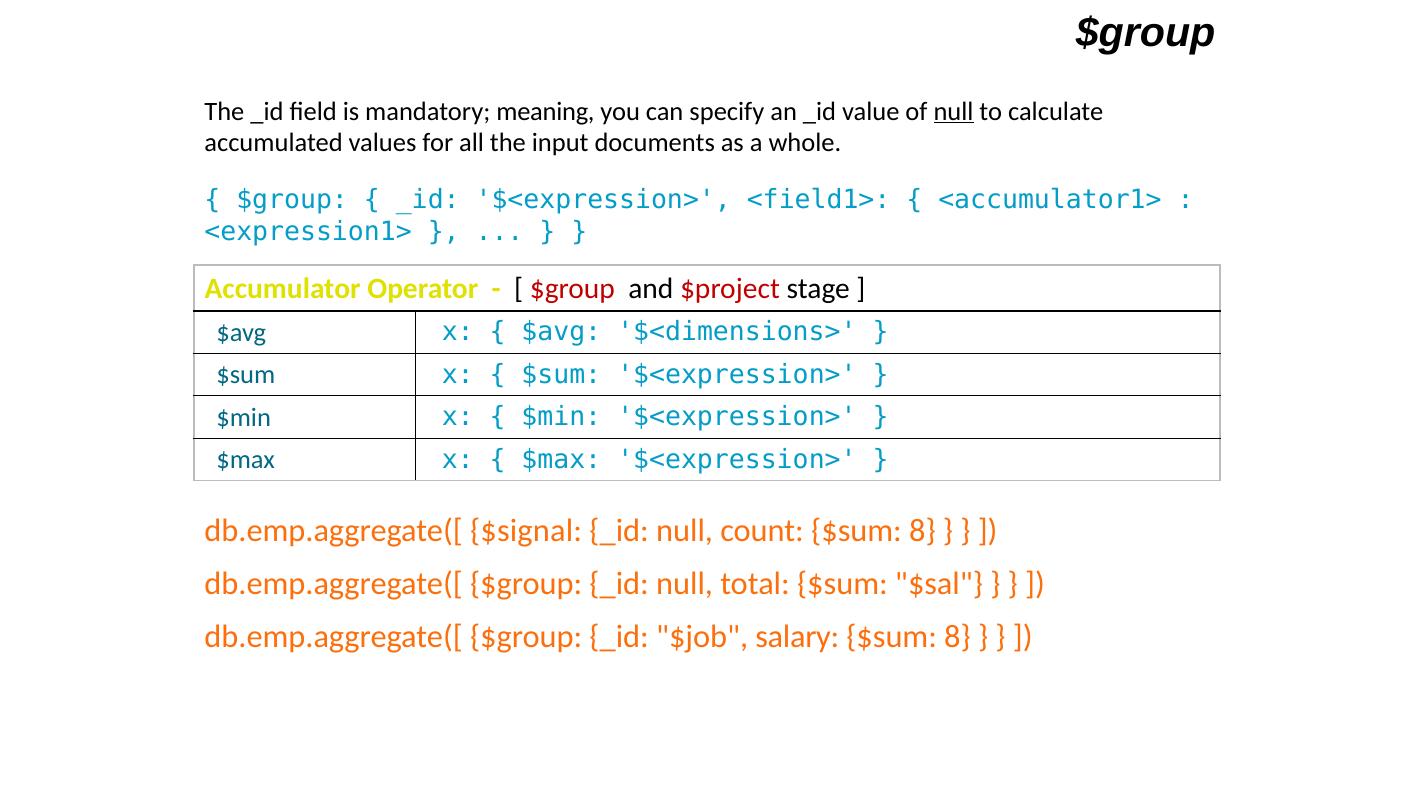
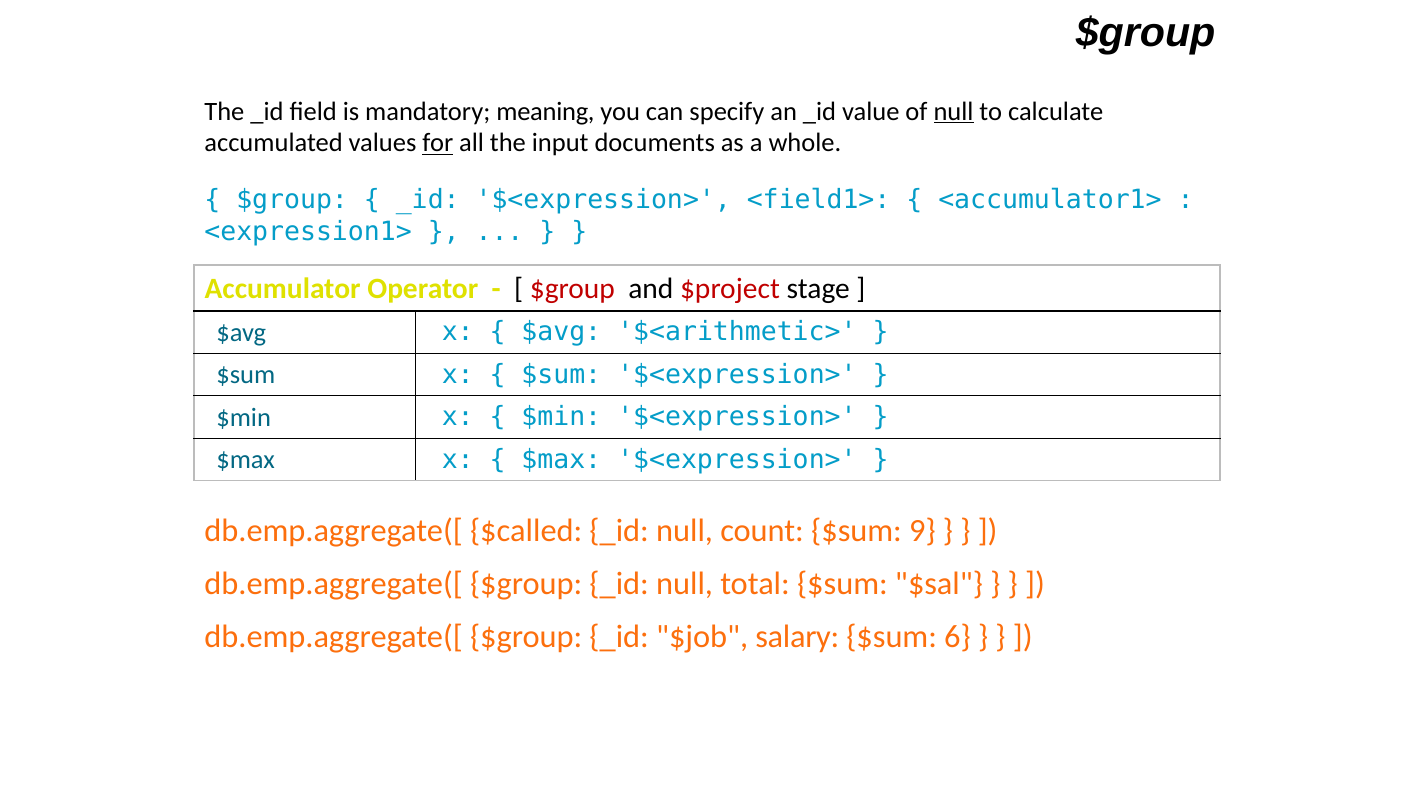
for underline: none -> present
$<dimensions>: $<dimensions> -> $<arithmetic>
$signal: $signal -> $called
count $sum 8: 8 -> 9
8 at (957, 637): 8 -> 6
